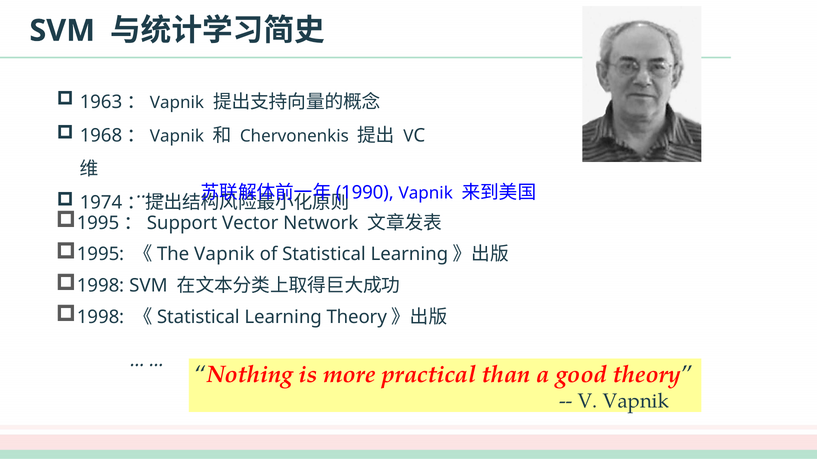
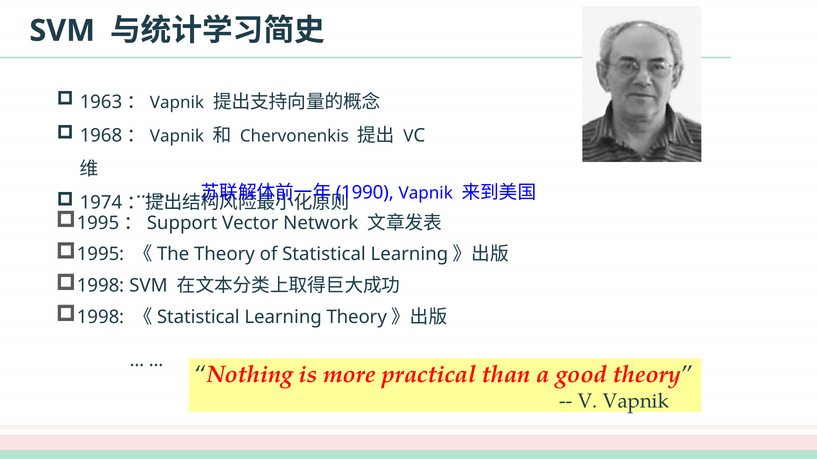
Vapnik at (224, 255): Vapnik -> Theory
